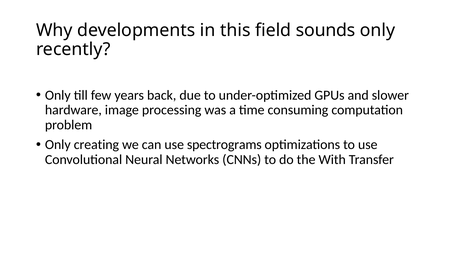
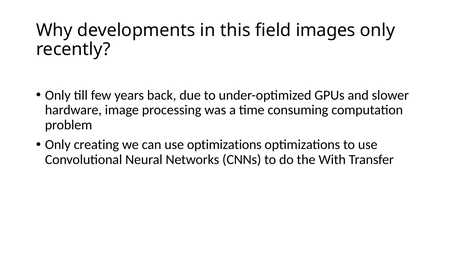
sounds: sounds -> images
use spectrograms: spectrograms -> optimizations
